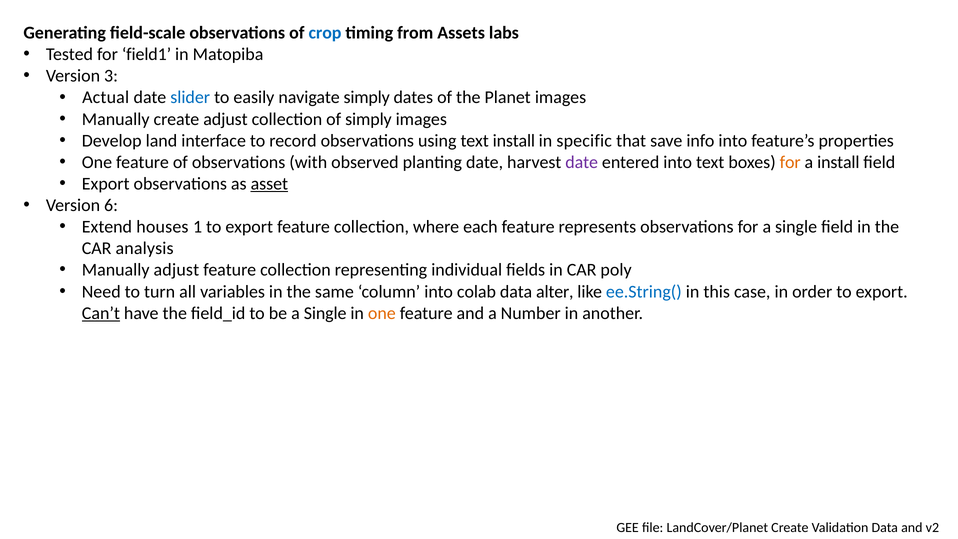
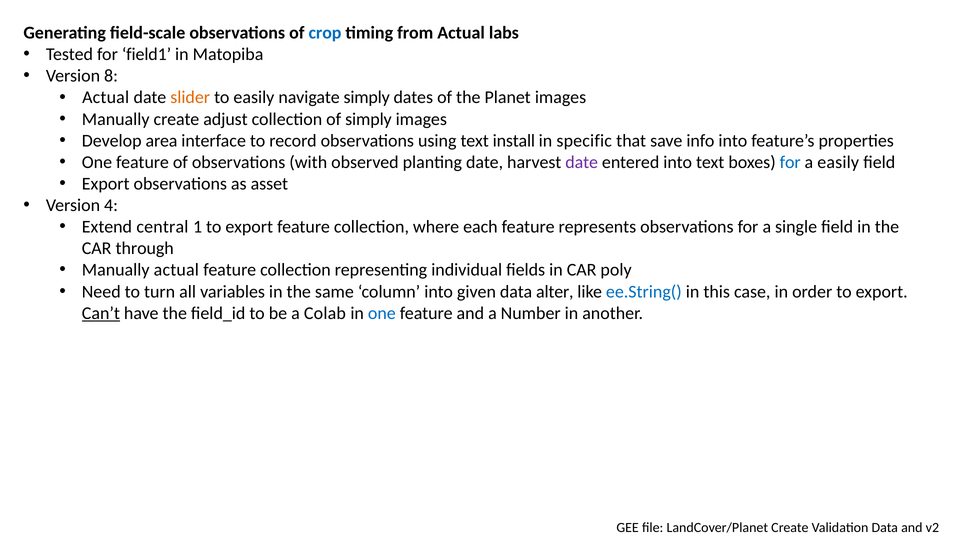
from Assets: Assets -> Actual
3: 3 -> 8
slider colour: blue -> orange
land: land -> area
for at (790, 162) colour: orange -> blue
a install: install -> easily
asset underline: present -> none
6: 6 -> 4
houses: houses -> central
analysis: analysis -> through
Manually adjust: adjust -> actual
colab: colab -> given
be a Single: Single -> Colab
one at (382, 313) colour: orange -> blue
